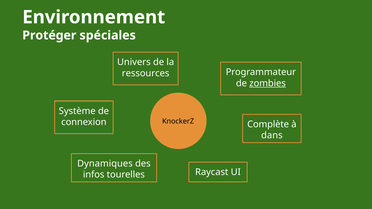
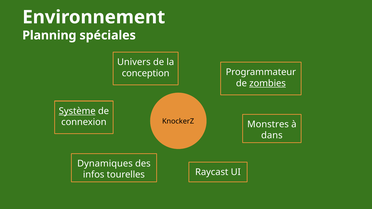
Protéger: Protéger -> Planning
ressources: ressources -> conception
Système underline: none -> present
Complète: Complète -> Monstres
